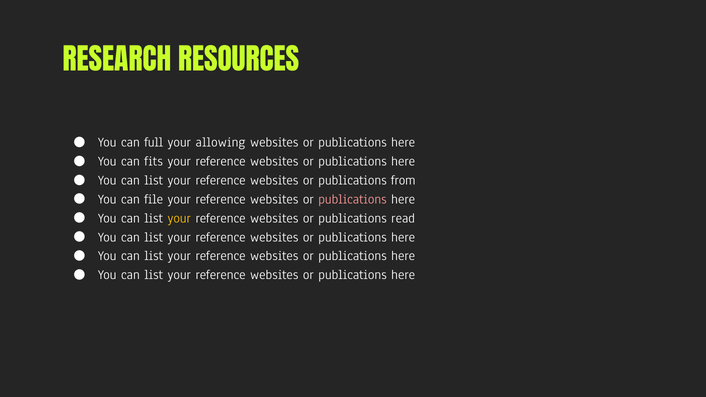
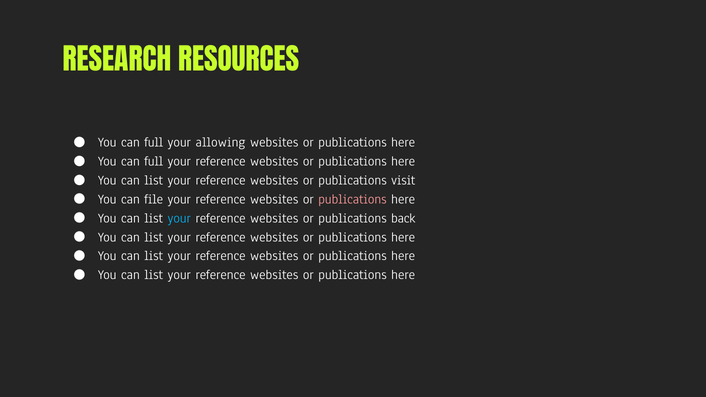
fits at (154, 161): fits -> full
from: from -> visit
your at (179, 218) colour: yellow -> light blue
read: read -> back
